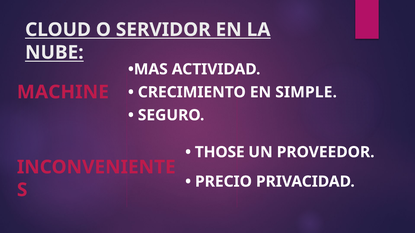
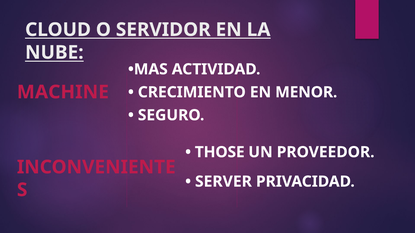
SIMPLE: SIMPLE -> MENOR
PRECIO: PRECIO -> SERVER
